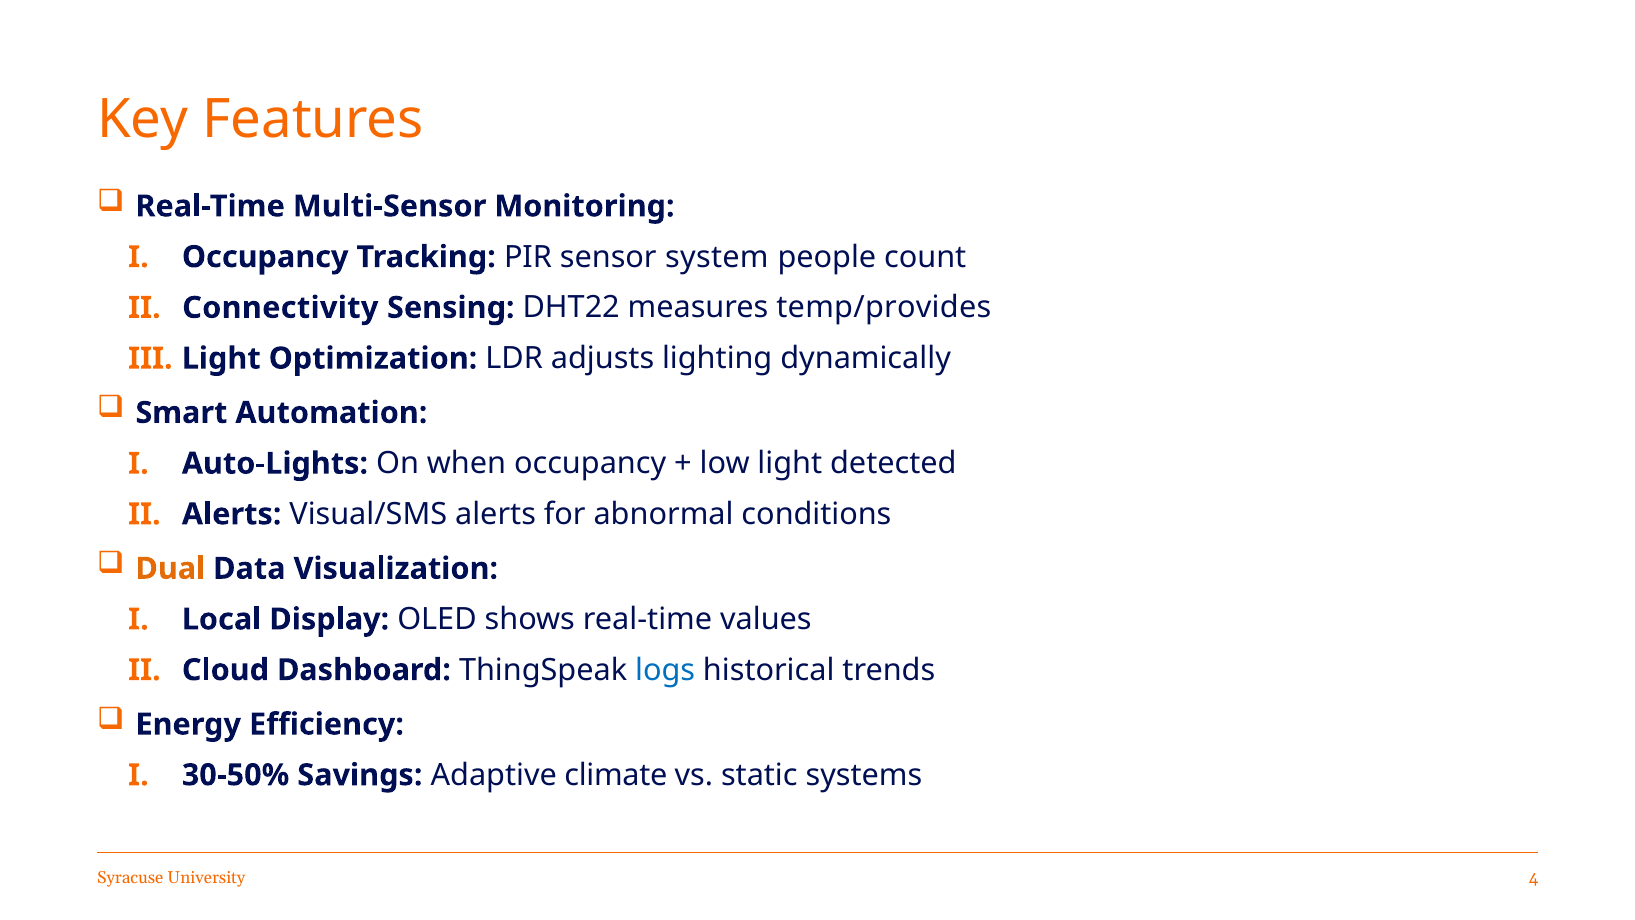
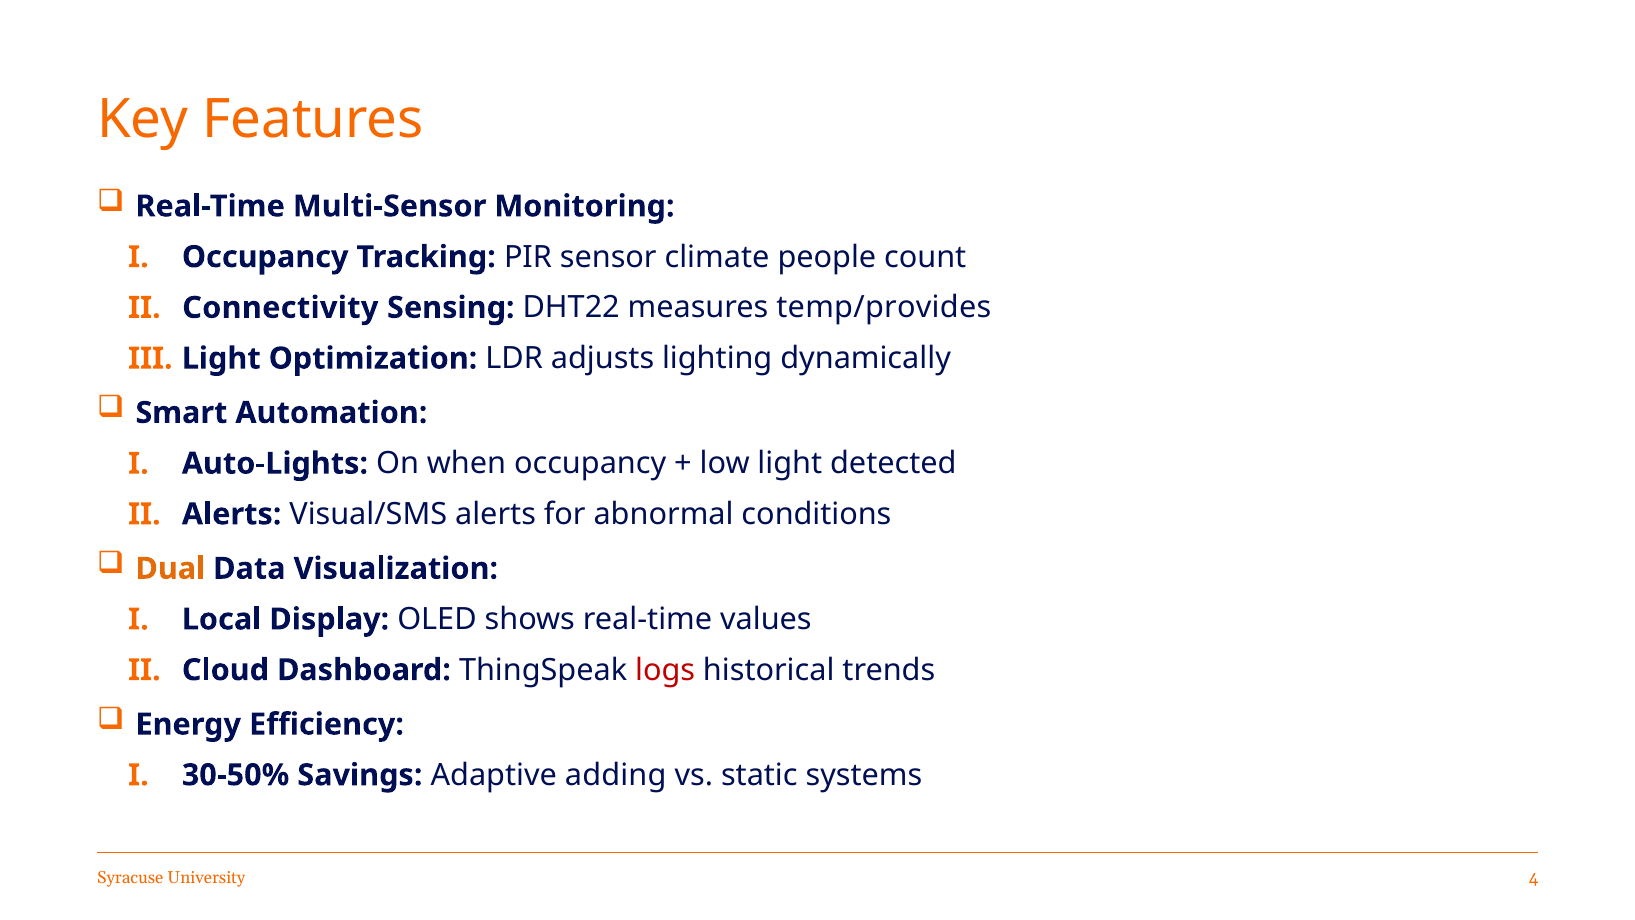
system: system -> climate
logs colour: blue -> red
climate: climate -> adding
